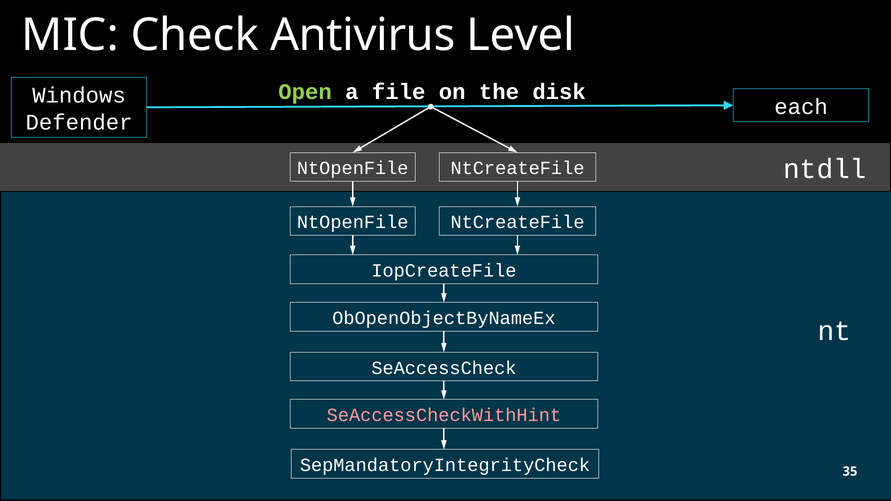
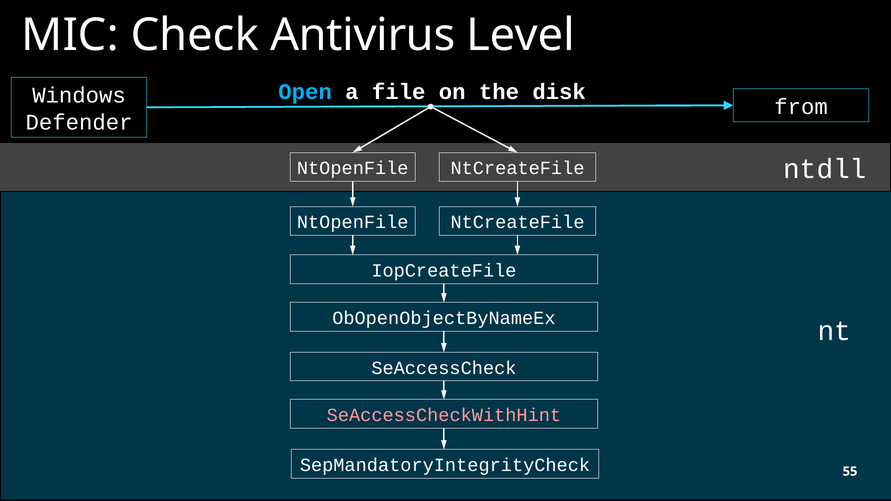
Open colour: light green -> light blue
each: each -> from
35: 35 -> 55
